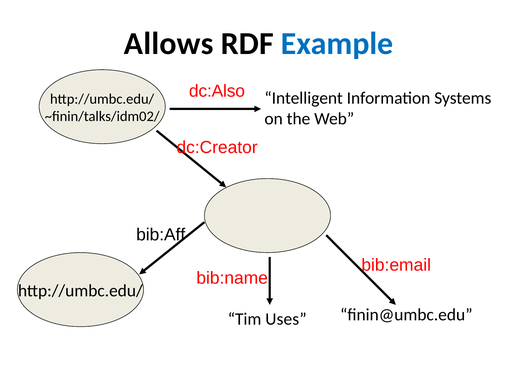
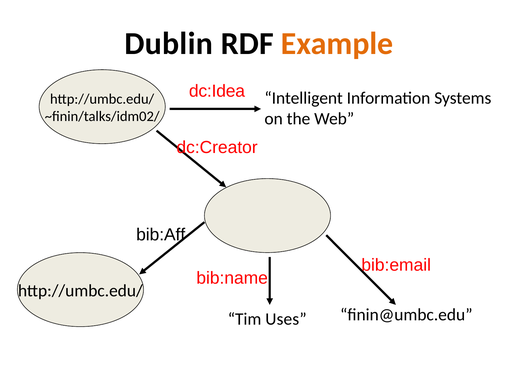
Allows: Allows -> Dublin
Example colour: blue -> orange
dc:Also: dc:Also -> dc:Idea
